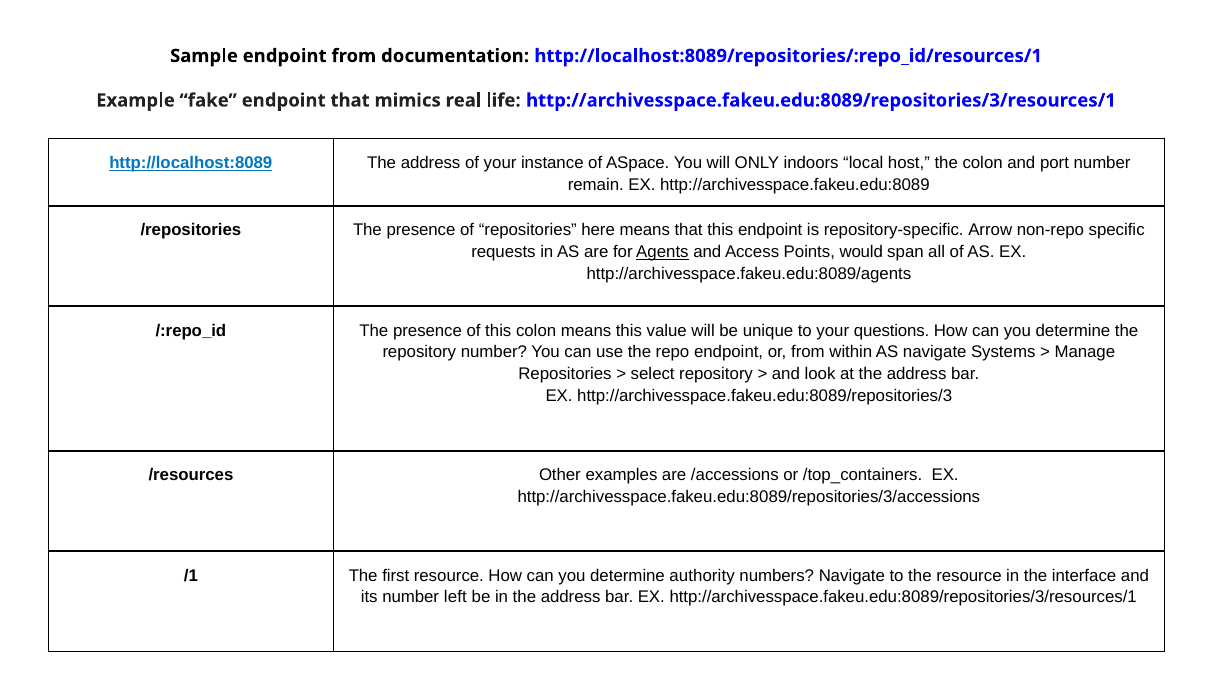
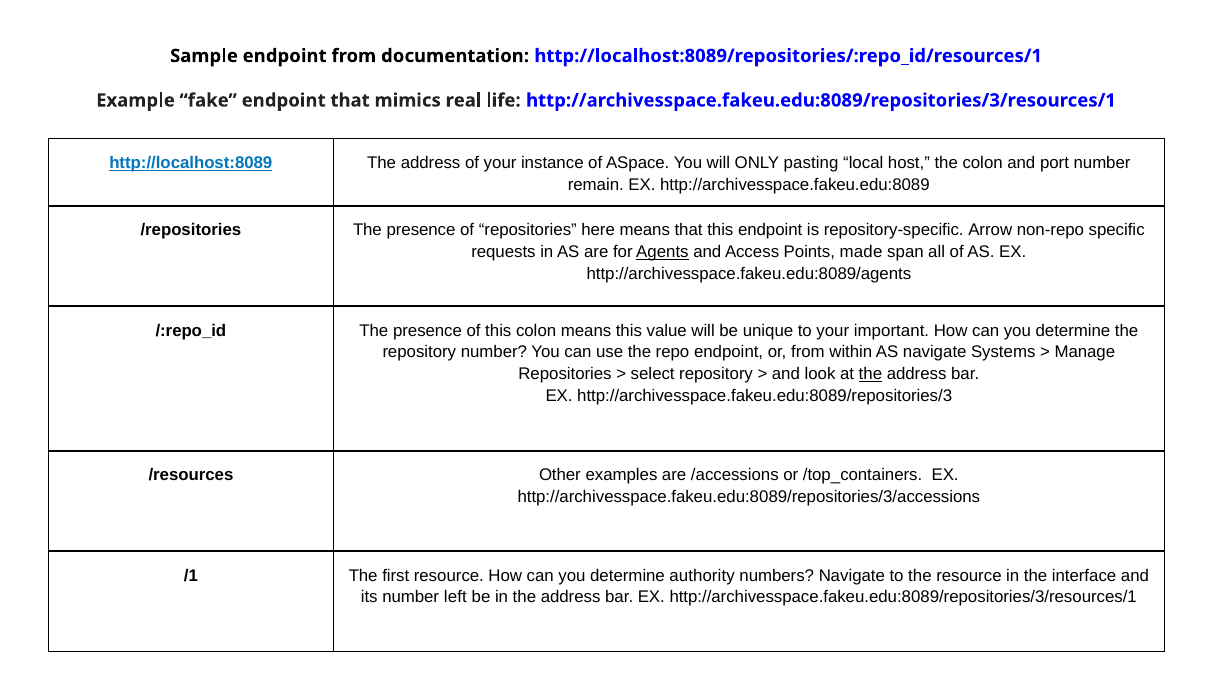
indoors: indoors -> pasting
would: would -> made
questions: questions -> important
the at (870, 374) underline: none -> present
